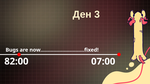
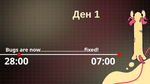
3: 3 -> 1
82:00: 82:00 -> 28:00
